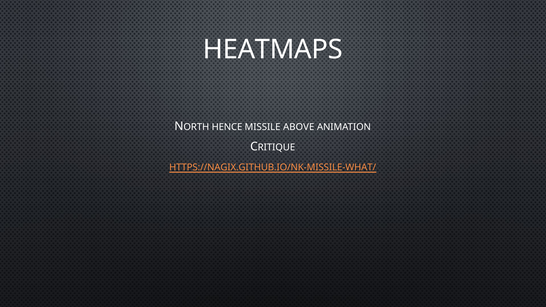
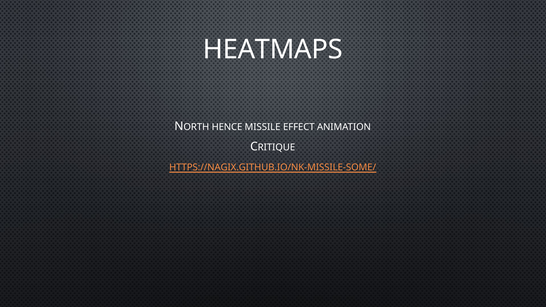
ABOVE: ABOVE -> EFFECT
HTTPS://NAGIX.GITHUB.IO/NK-MISSILE-WHAT/: HTTPS://NAGIX.GITHUB.IO/NK-MISSILE-WHAT/ -> HTTPS://NAGIX.GITHUB.IO/NK-MISSILE-SOME/
